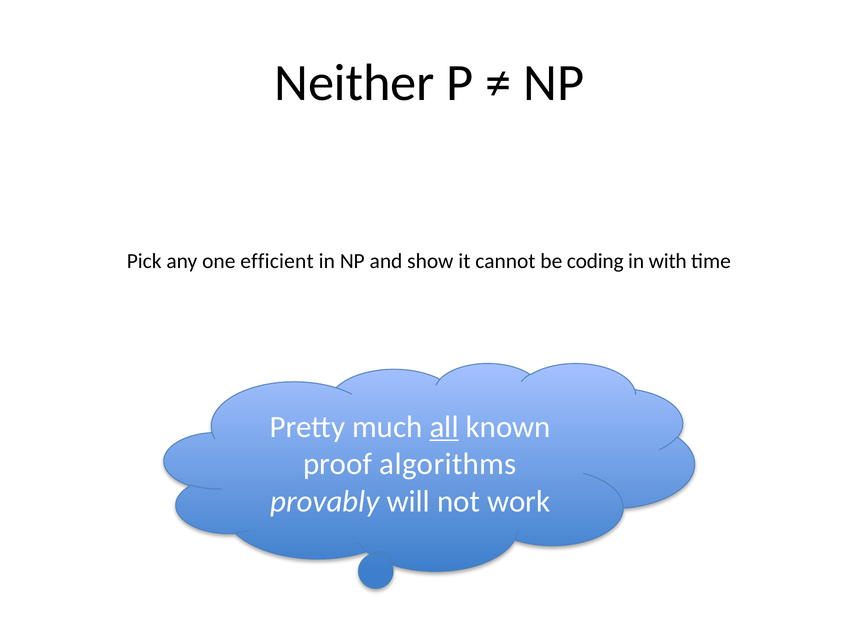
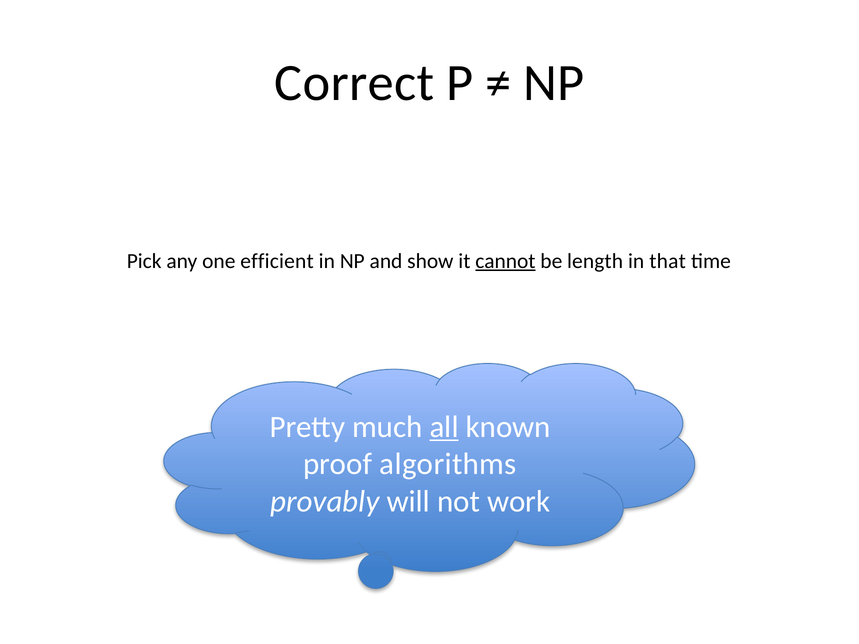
Neither: Neither -> Correct
cannot underline: none -> present
coding: coding -> length
with: with -> that
